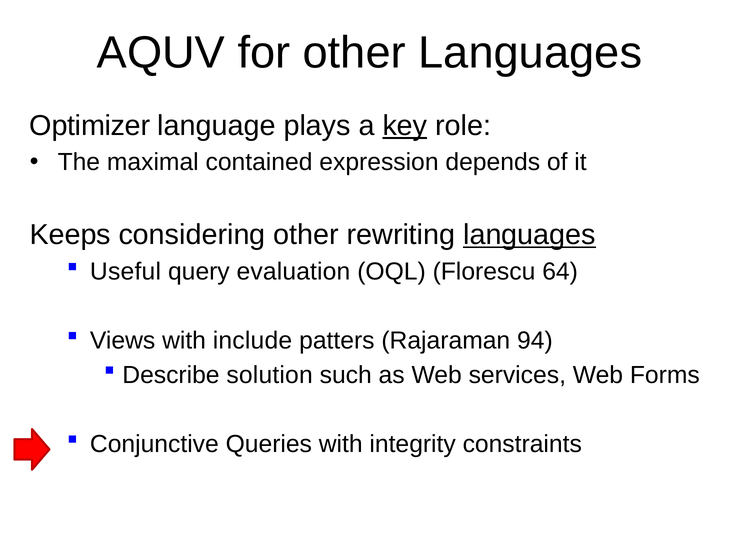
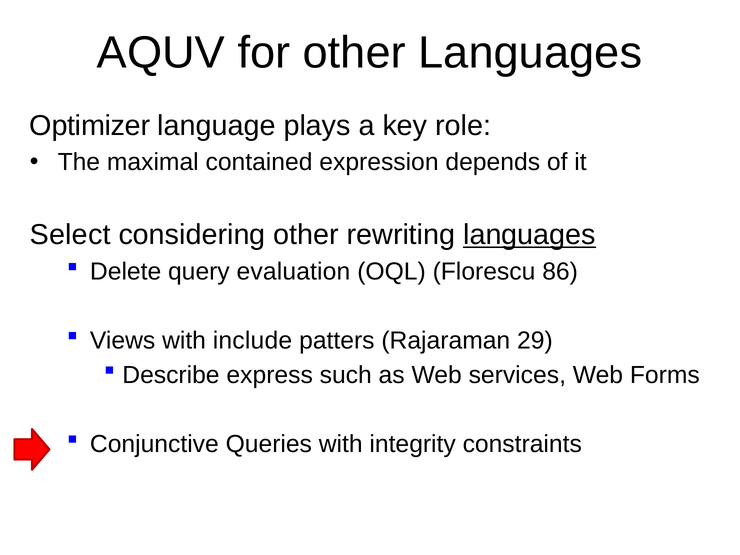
key underline: present -> none
Keeps: Keeps -> Select
Useful: Useful -> Delete
64: 64 -> 86
94: 94 -> 29
solution: solution -> express
